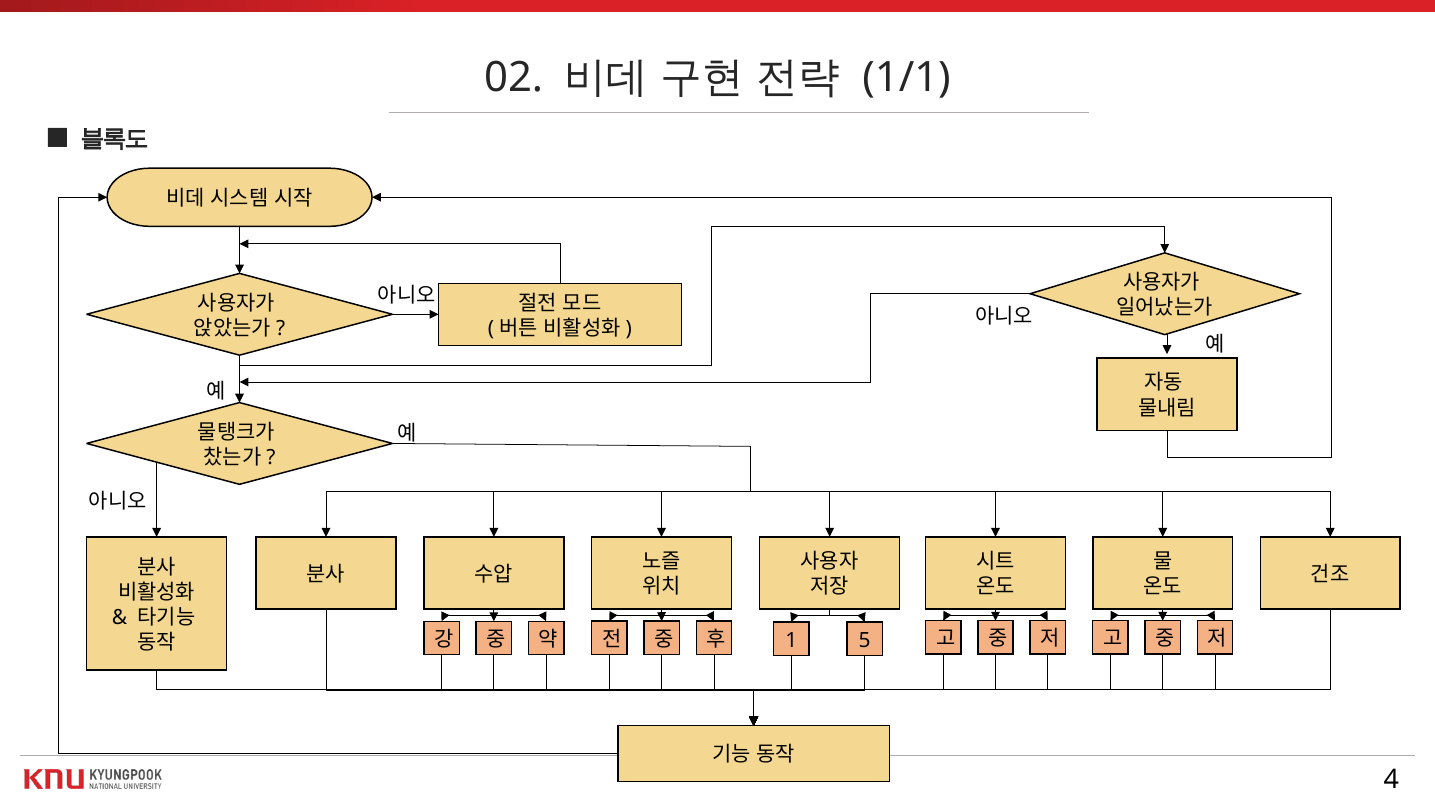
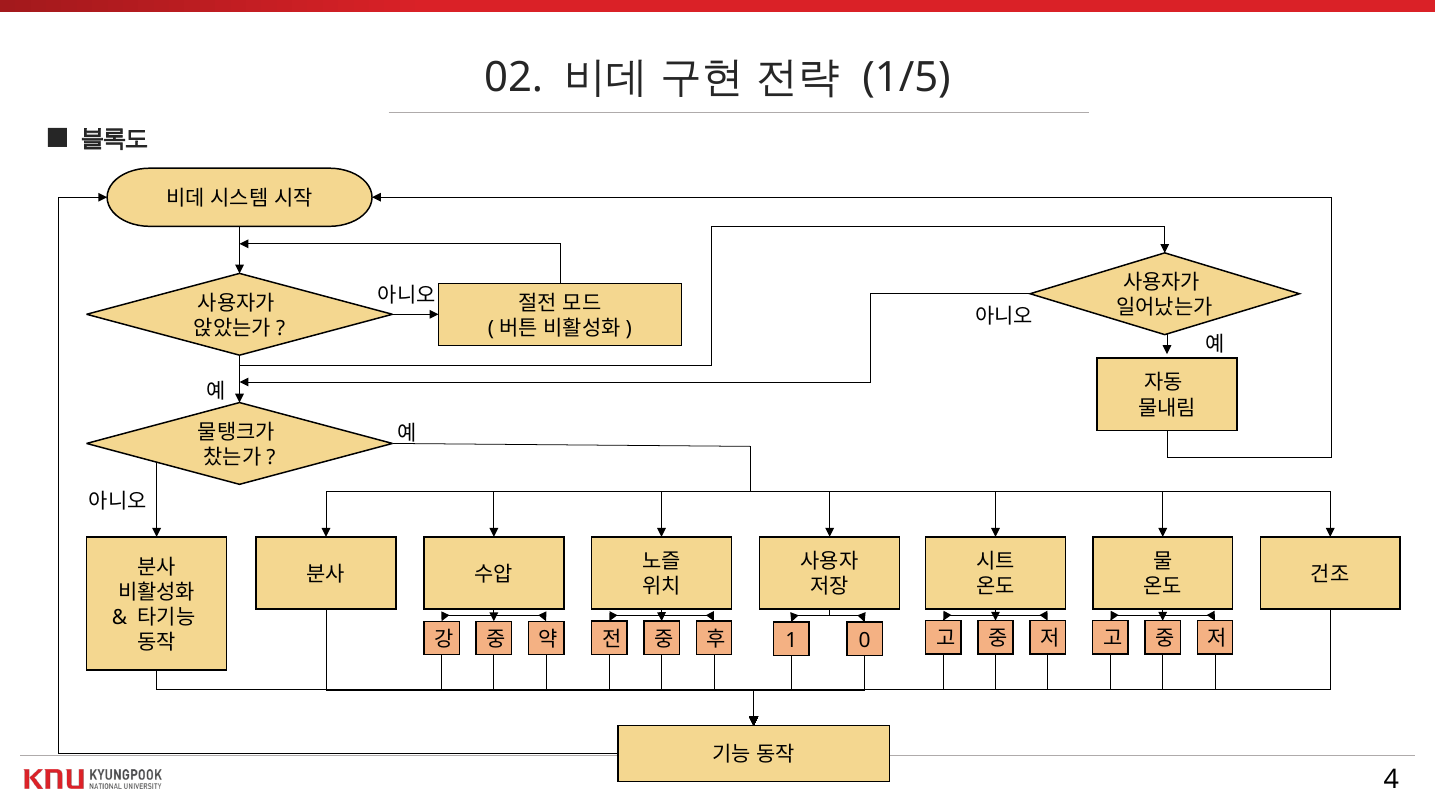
1/1: 1/1 -> 1/5
5: 5 -> 0
